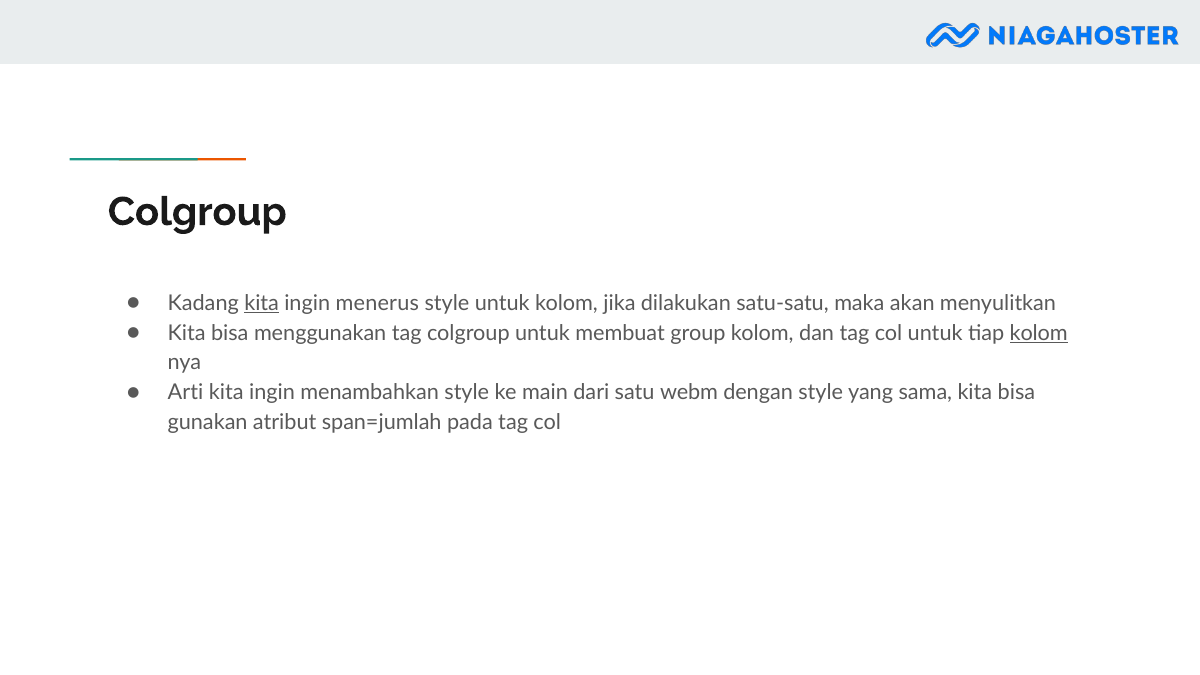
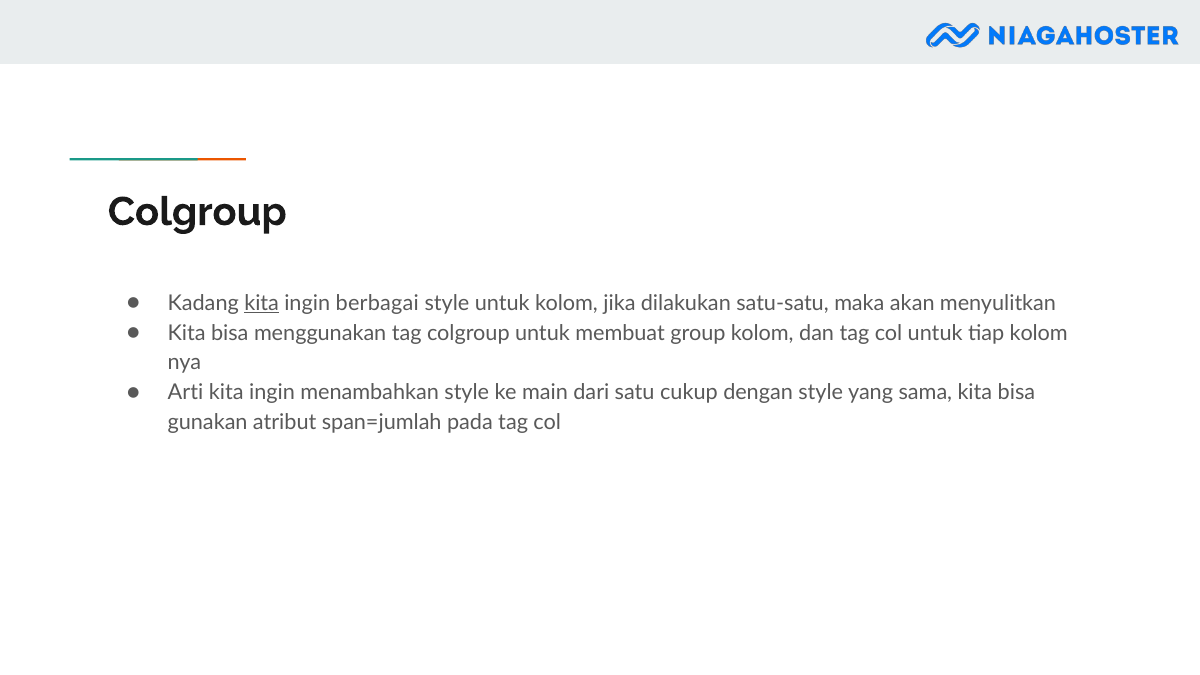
menerus: menerus -> berbagai
kolom at (1039, 333) underline: present -> none
webm: webm -> cukup
